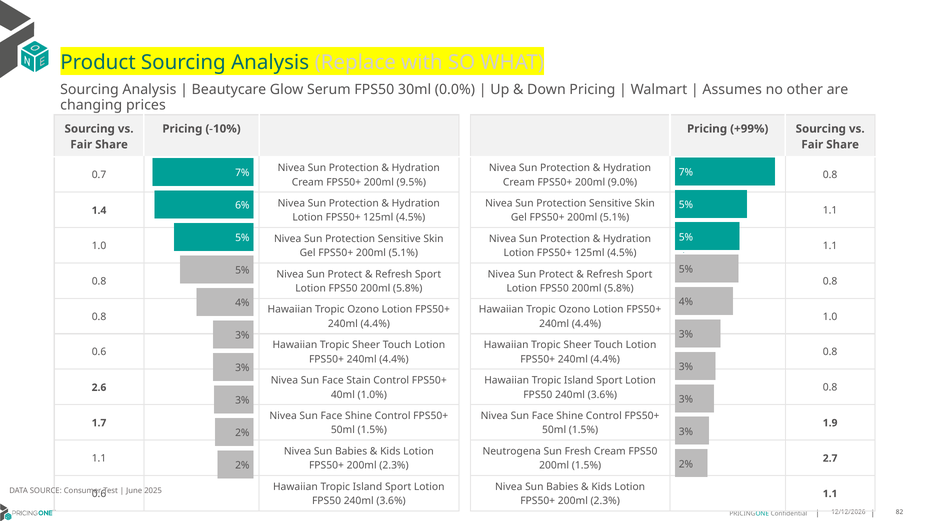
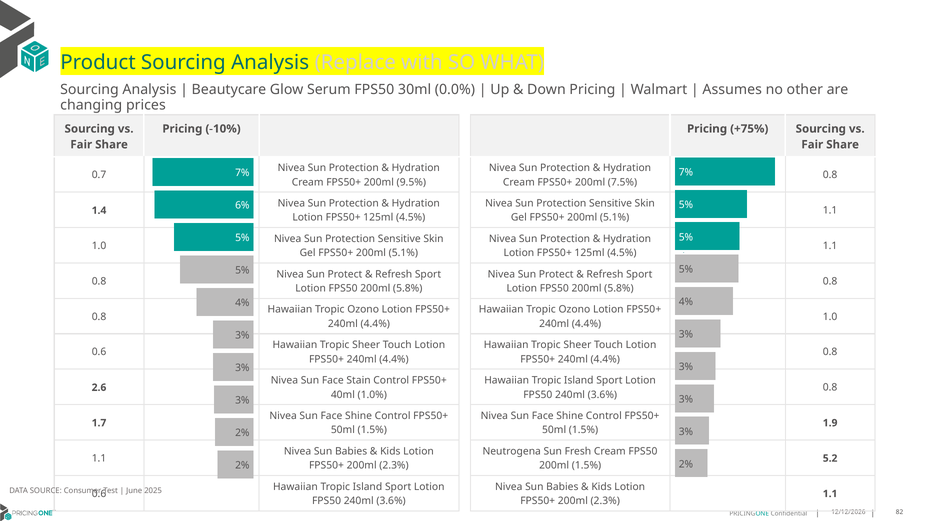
+99%: +99% -> +75%
9.0%: 9.0% -> 7.5%
2.7: 2.7 -> 5.2
